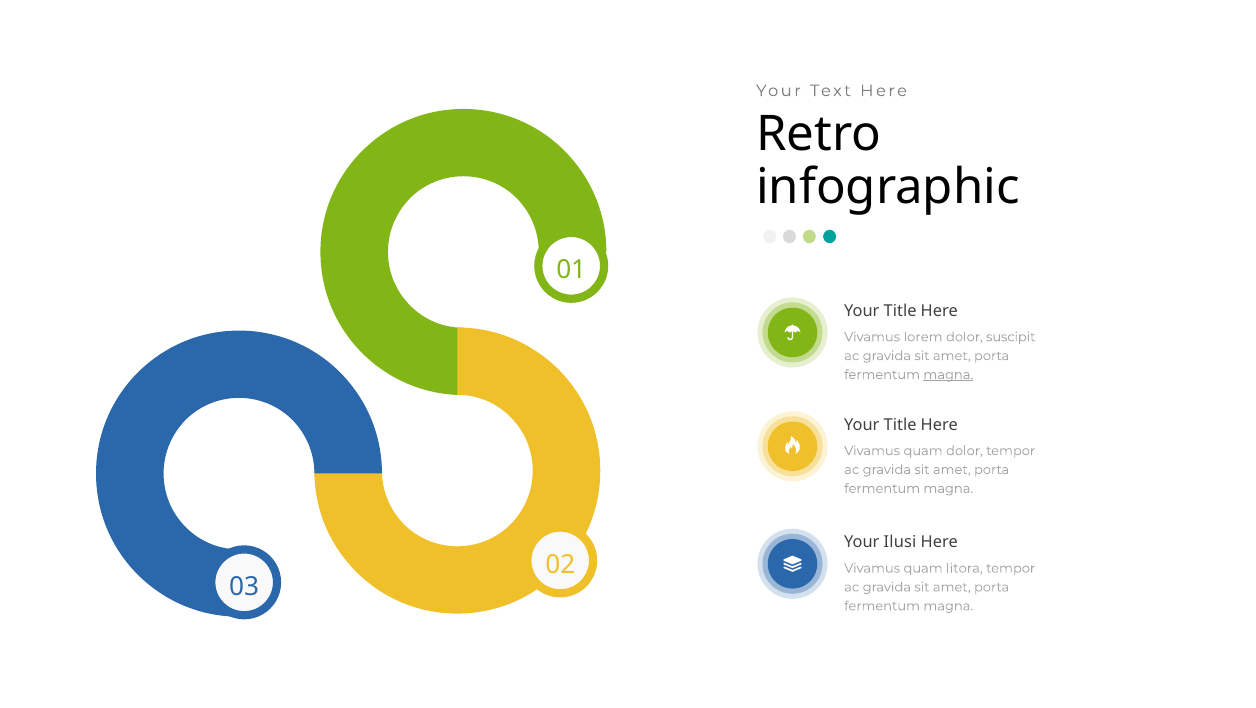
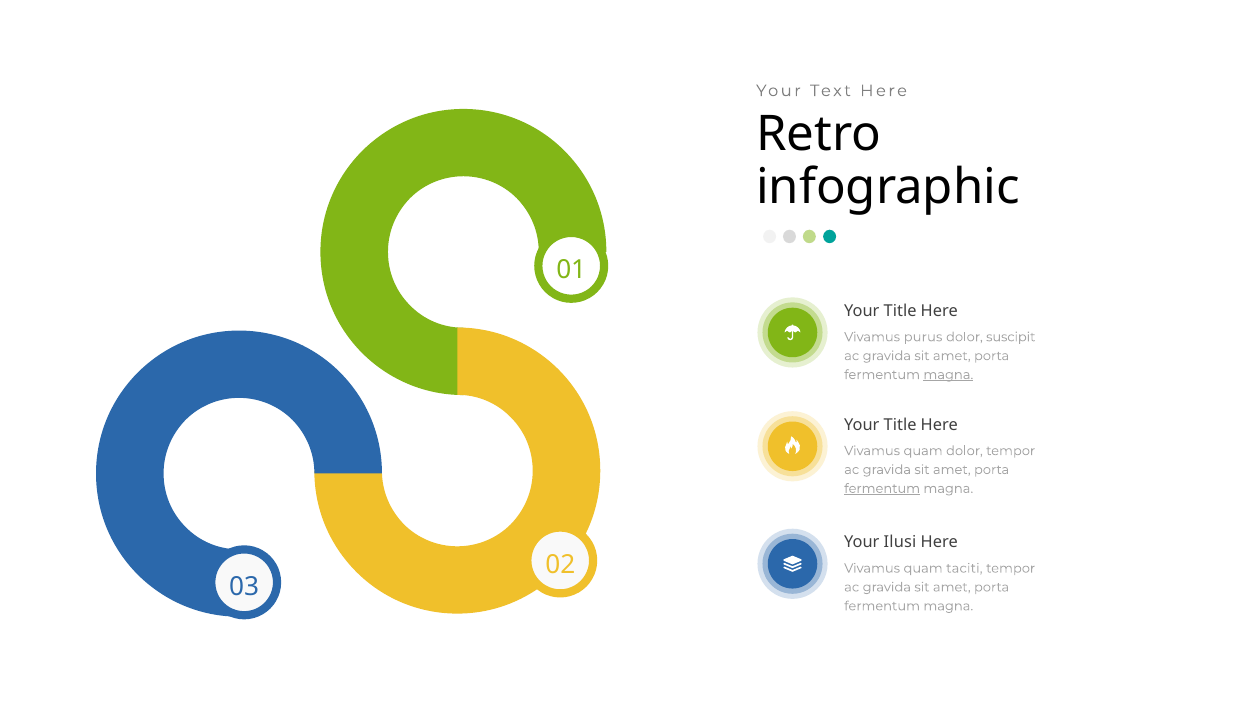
lorem: lorem -> purus
fermentum at (882, 488) underline: none -> present
litora: litora -> taciti
